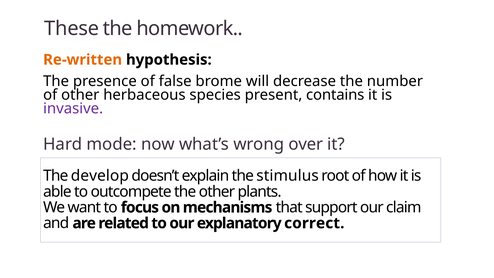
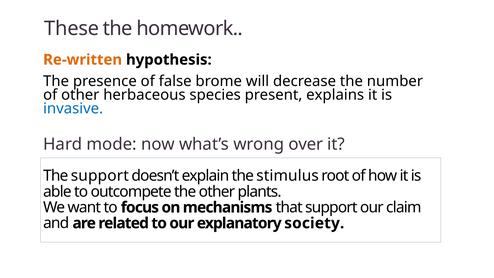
contains: contains -> explains
invasive colour: purple -> blue
The develop: develop -> support
correct: correct -> society
